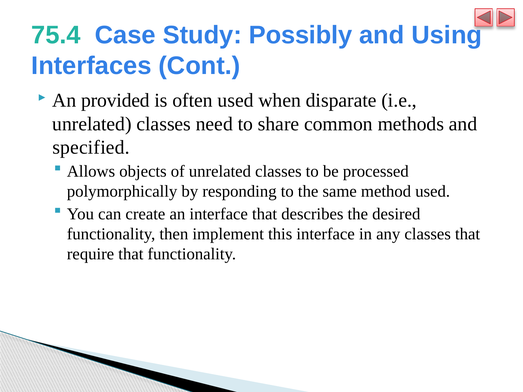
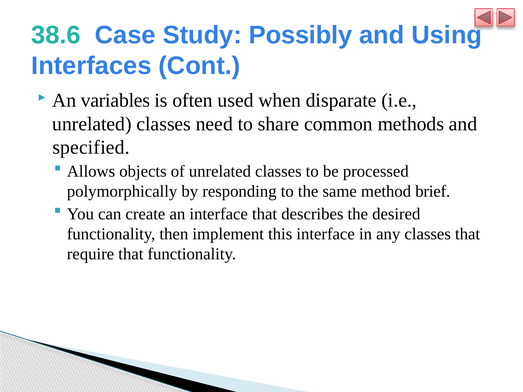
75.4: 75.4 -> 38.6
provided: provided -> variables
method used: used -> brief
